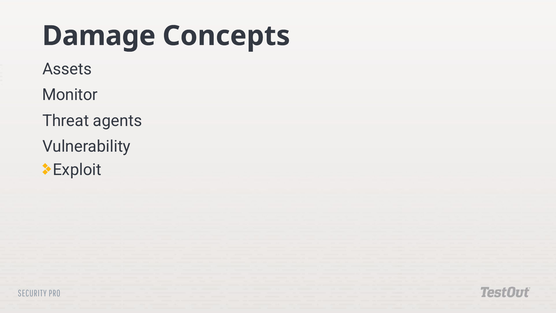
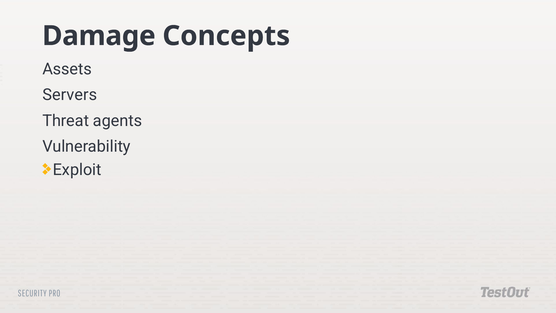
Monitor: Monitor -> Servers
